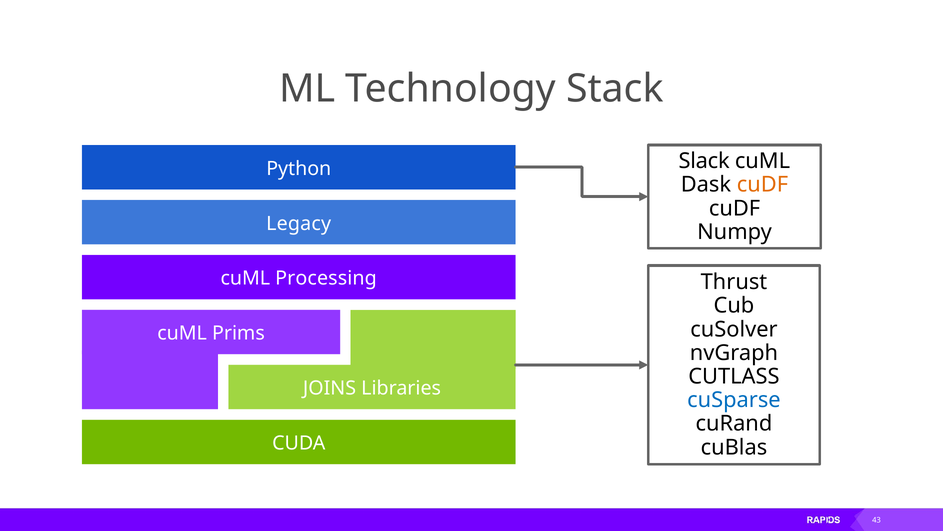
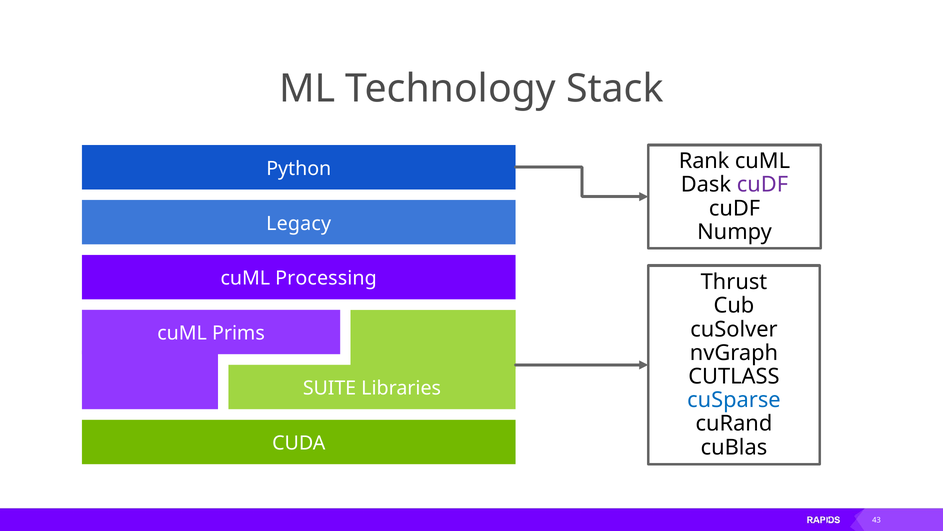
Slack: Slack -> Rank
cuDF at (762, 185) colour: orange -> purple
JOINS: JOINS -> SUITE
